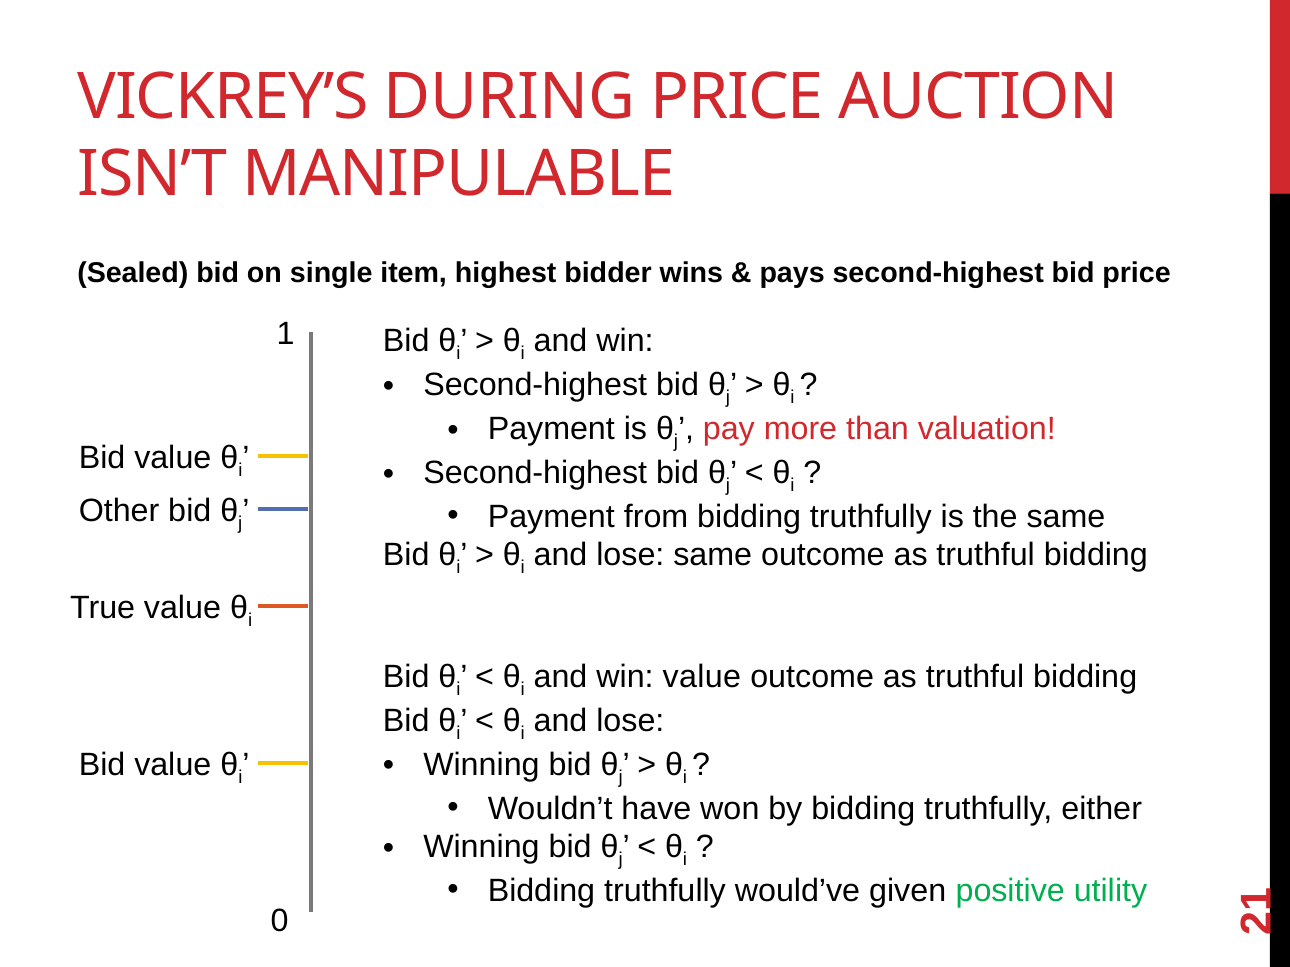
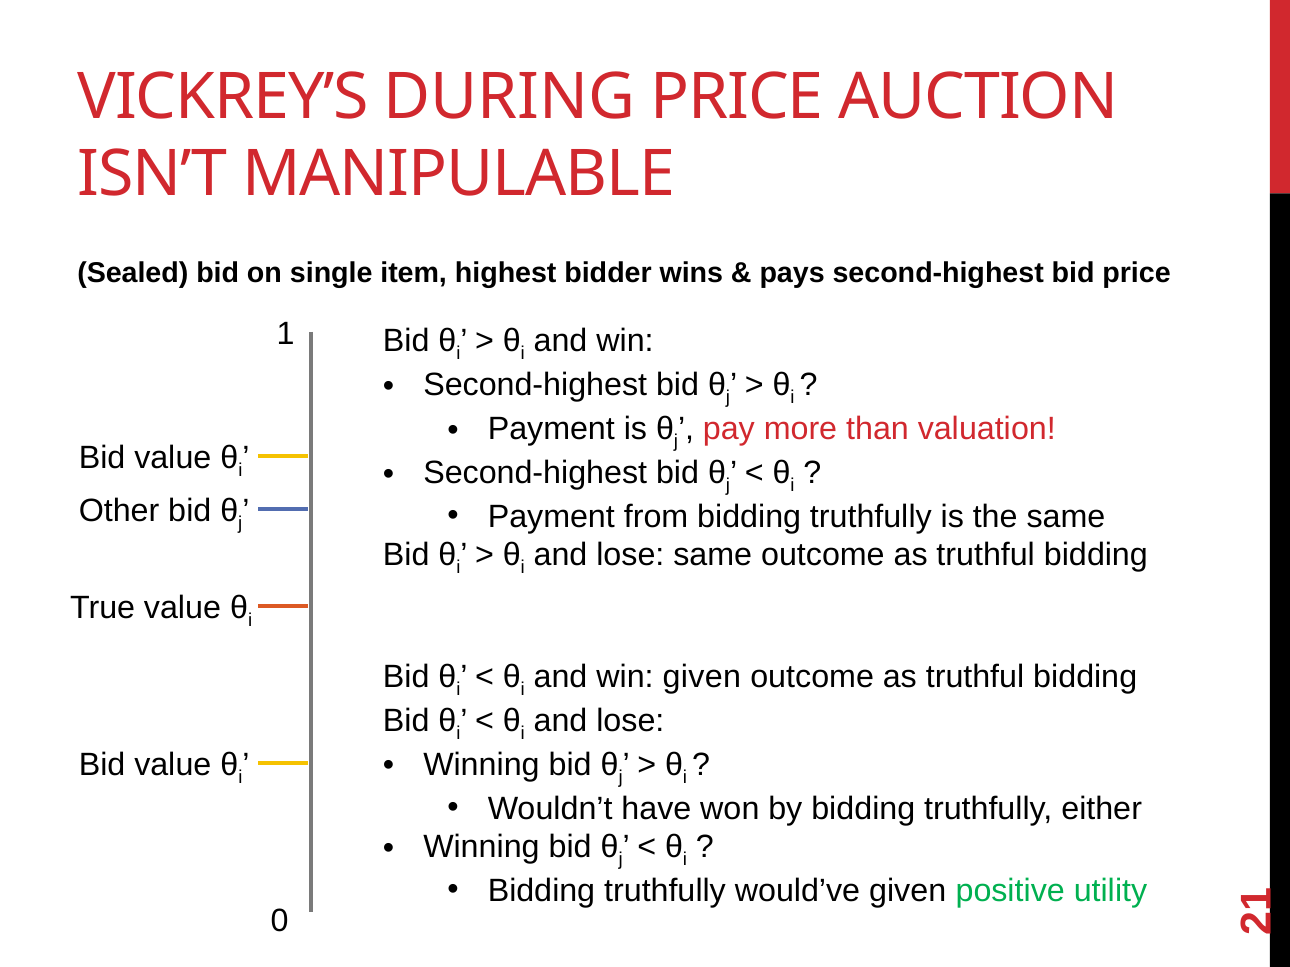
win value: value -> given
